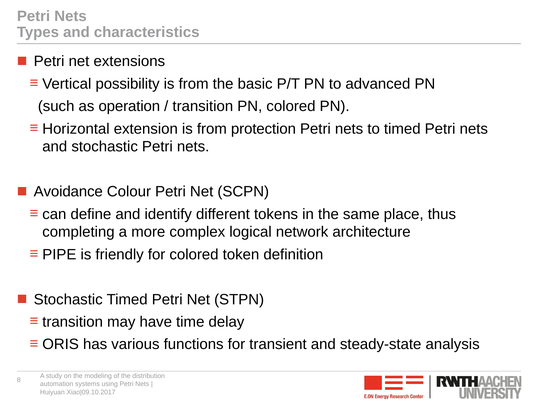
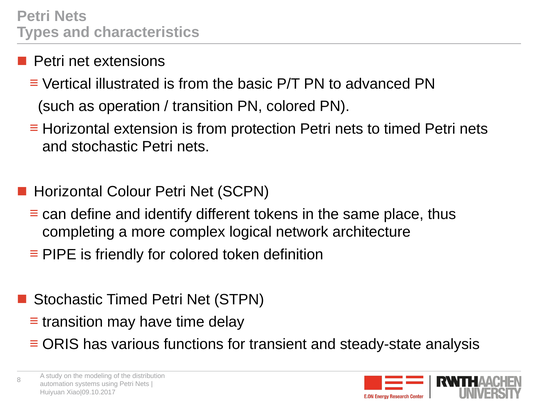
possibility: possibility -> illustrated
Avoidance at (68, 191): Avoidance -> Horizontal
